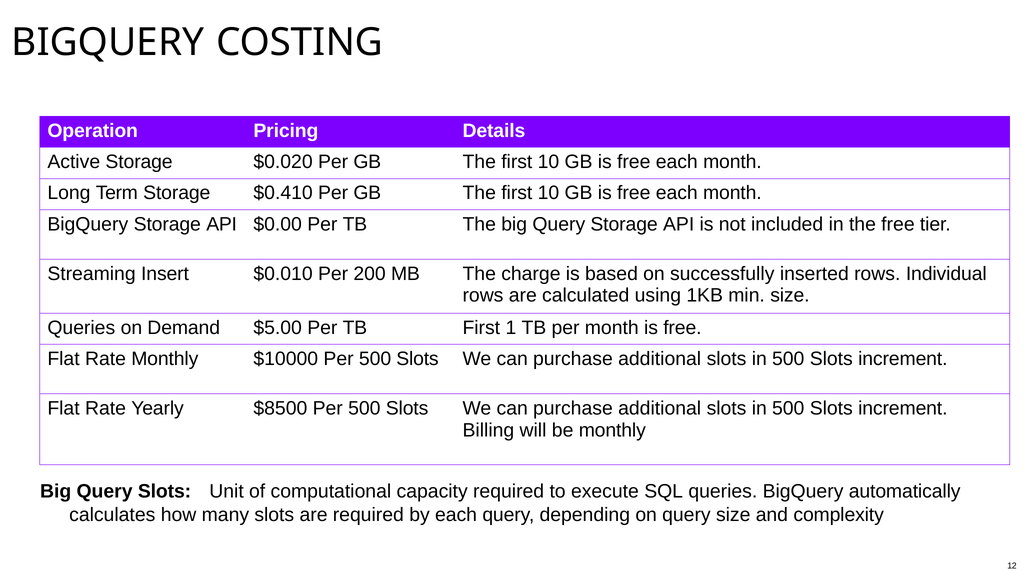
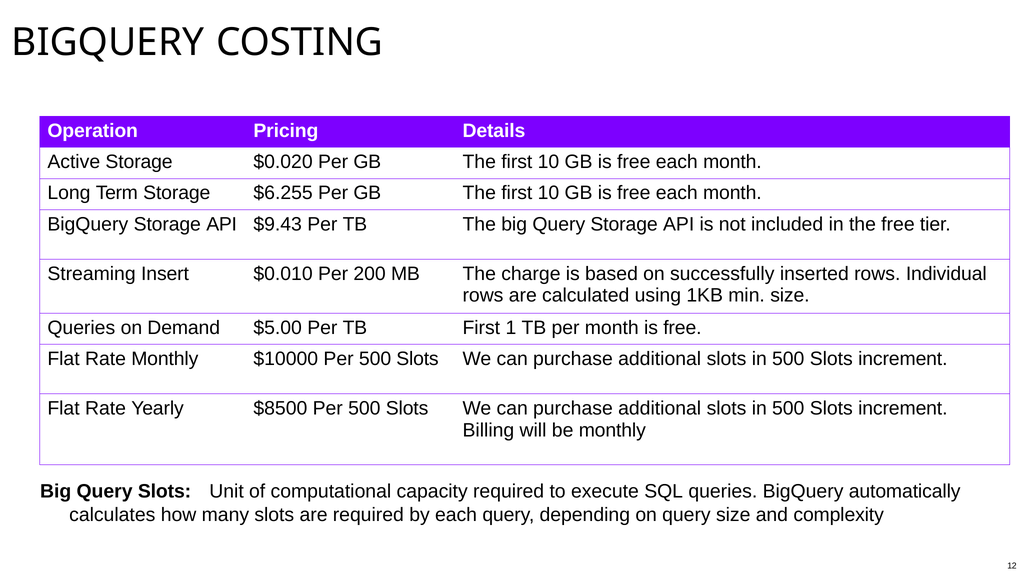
$0.410: $0.410 -> $6.255
$0.00: $0.00 -> $9.43
